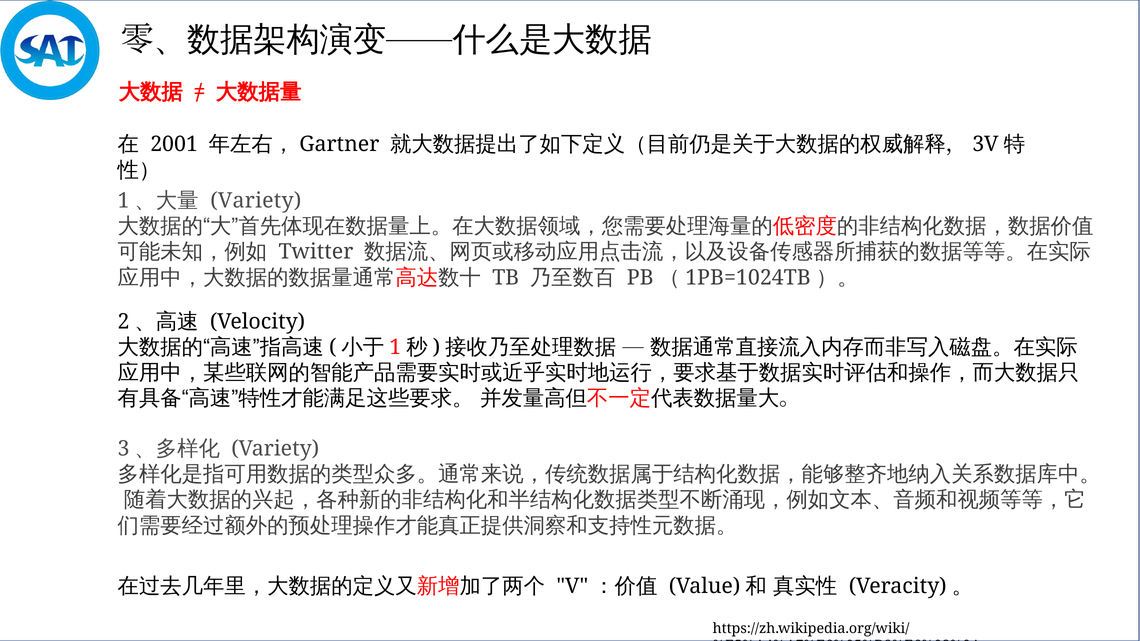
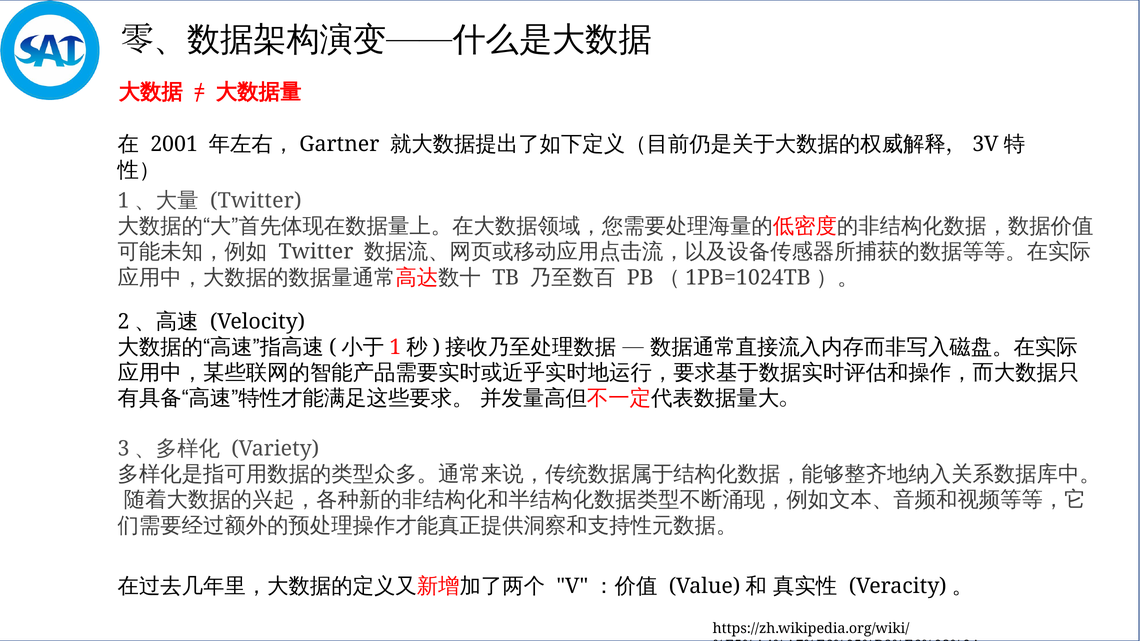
Variety at (256, 201): Variety -> Twitter
